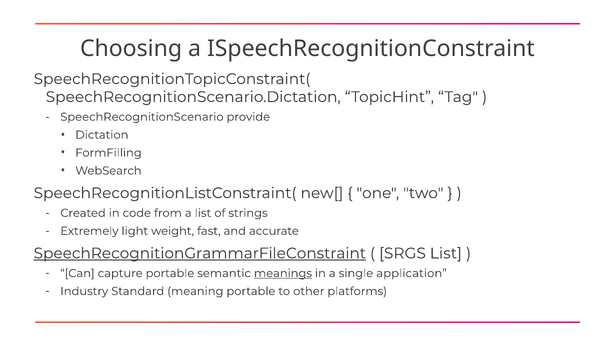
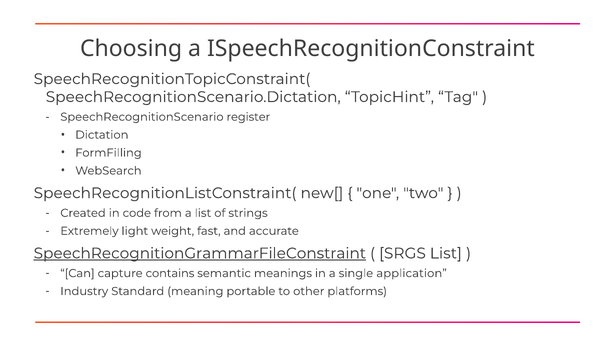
provide: provide -> register
capture portable: portable -> contains
meanings underline: present -> none
